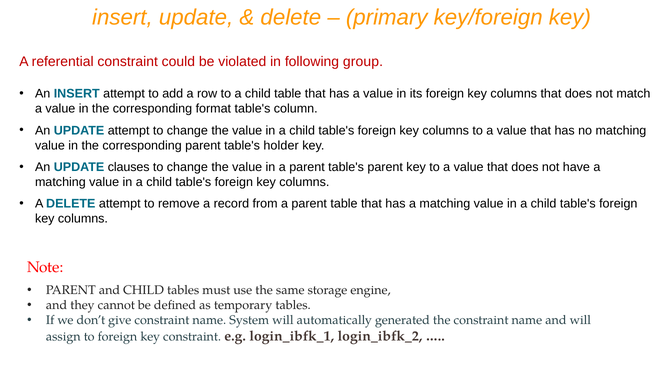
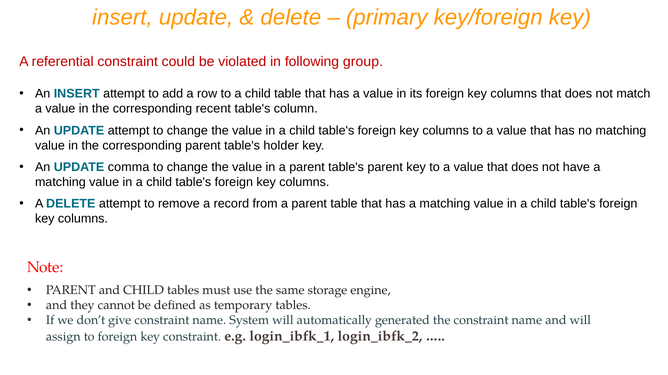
format: format -> recent
clauses: clauses -> comma
